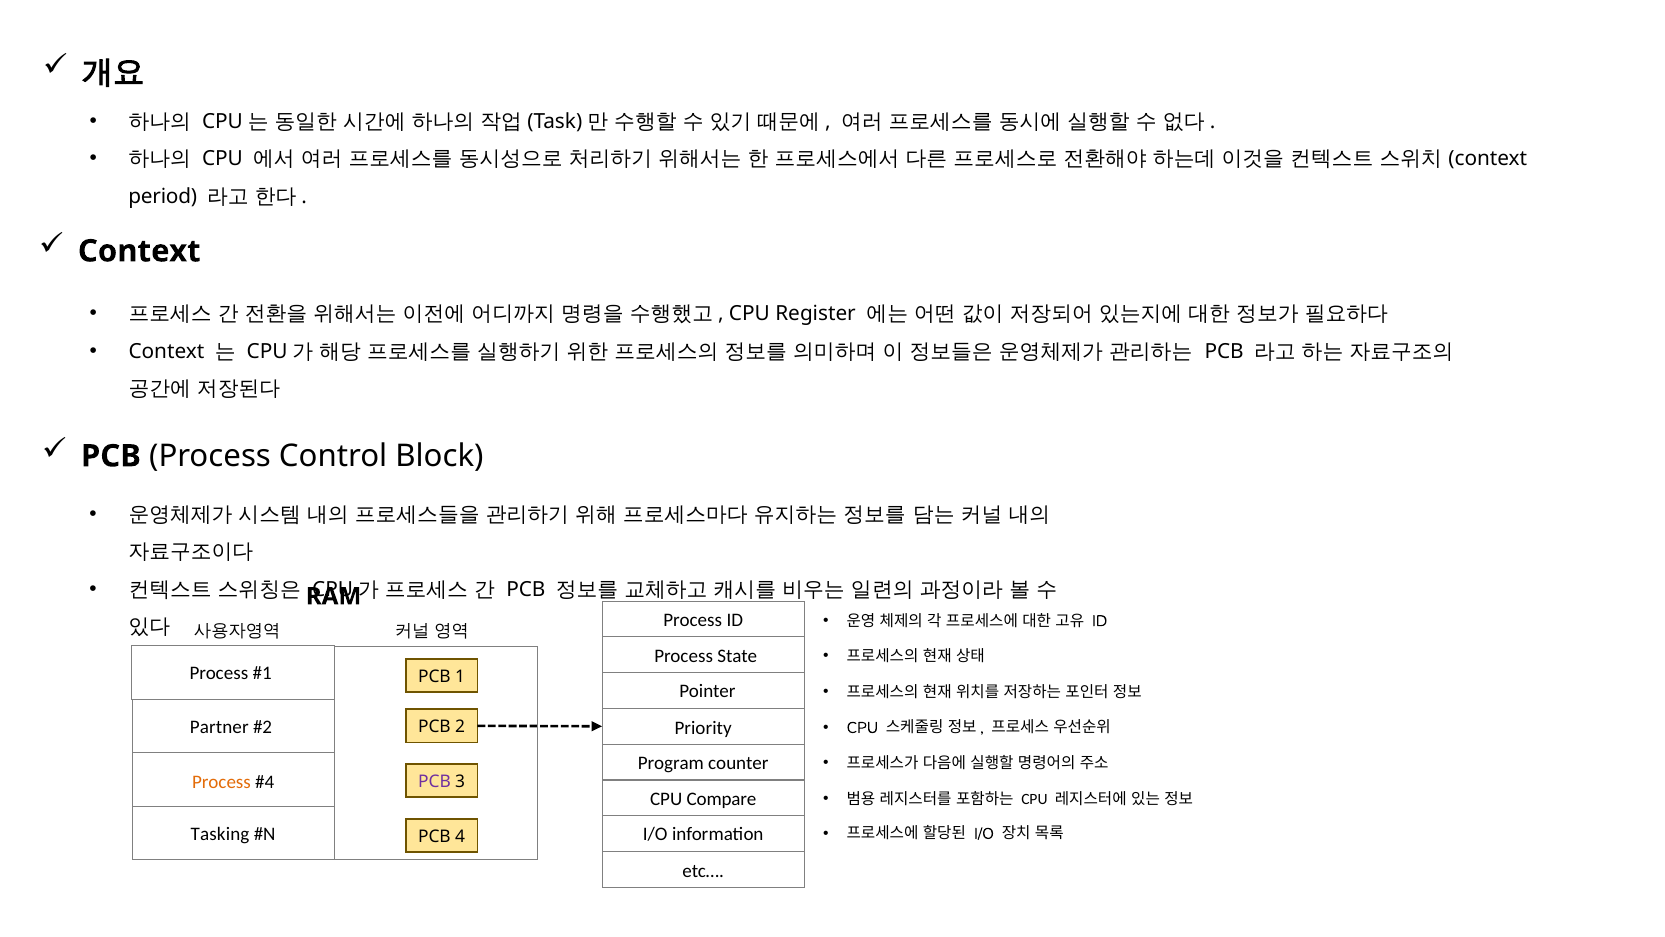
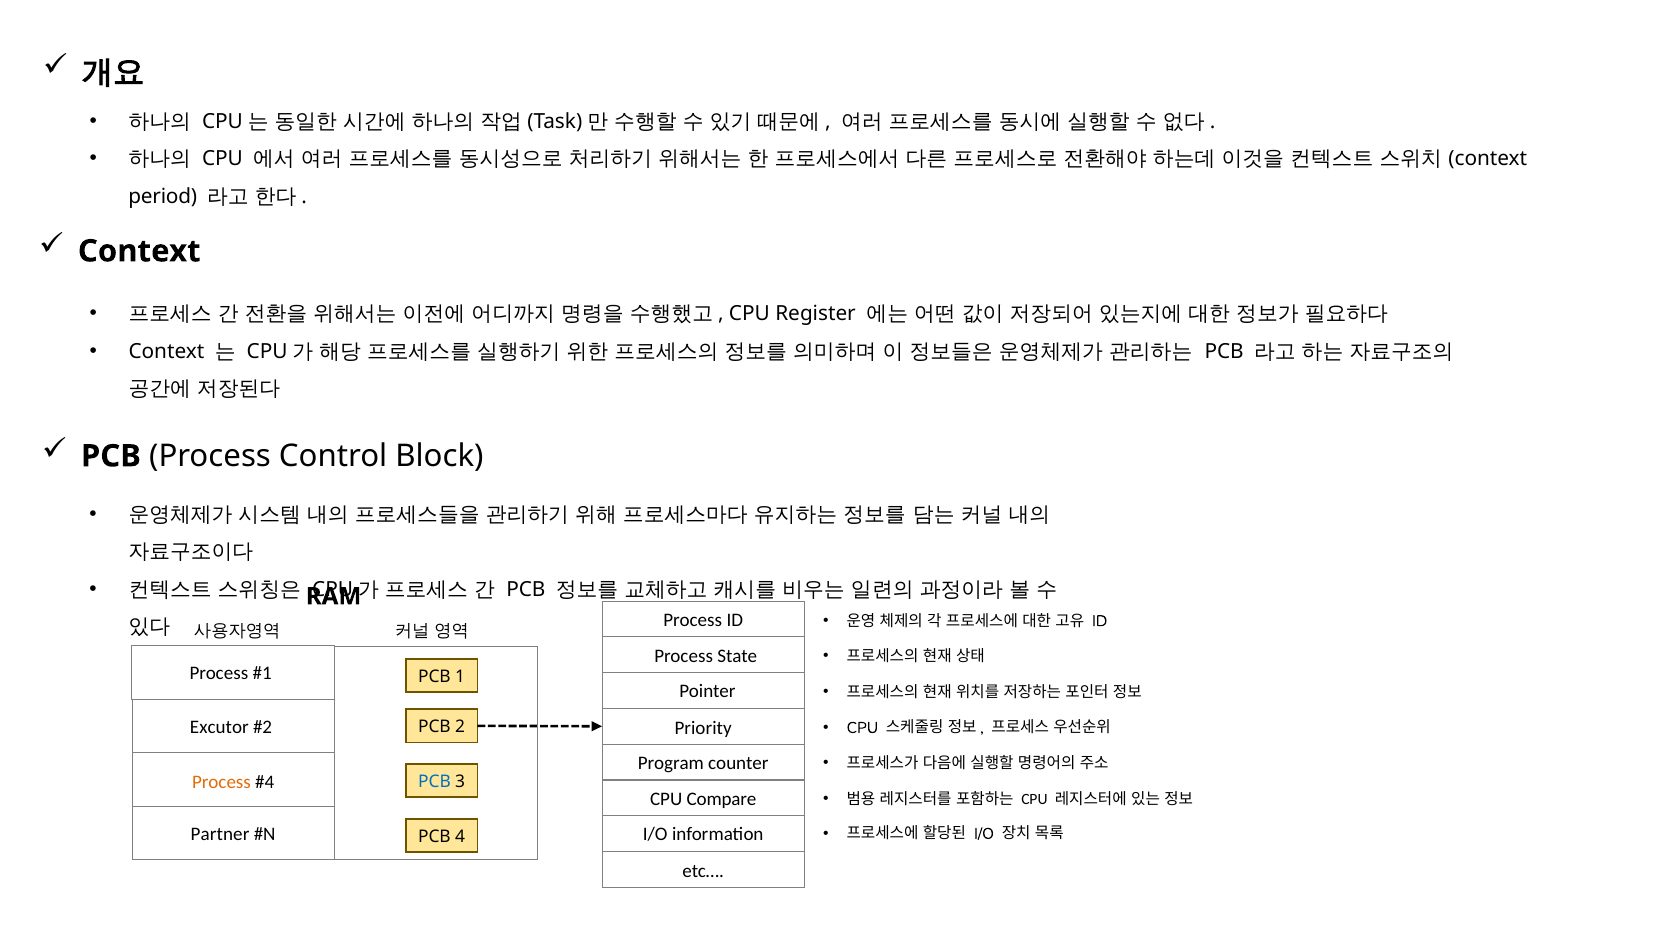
Partner: Partner -> Excutor
PCB at (434, 781) colour: purple -> blue
Tasking: Tasking -> Partner
